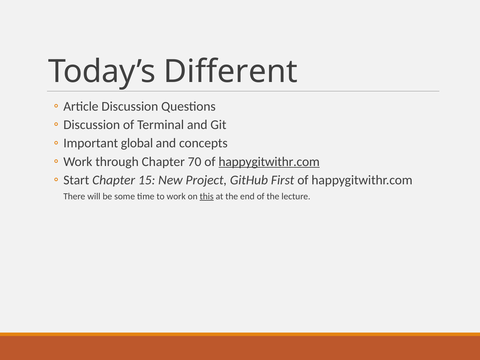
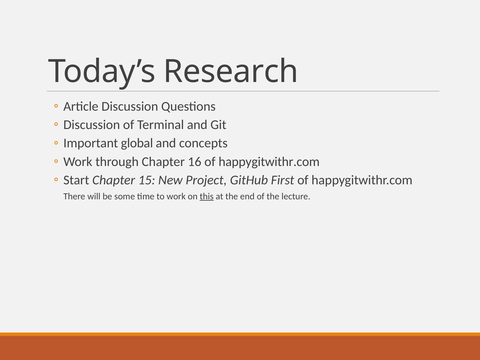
Different: Different -> Research
70: 70 -> 16
happygitwithr.com at (269, 162) underline: present -> none
